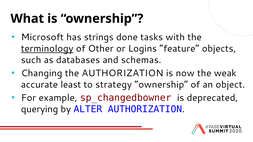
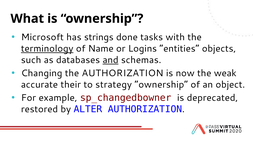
Other: Other -> Name
feature: feature -> entities
and underline: none -> present
least: least -> their
querying: querying -> restored
